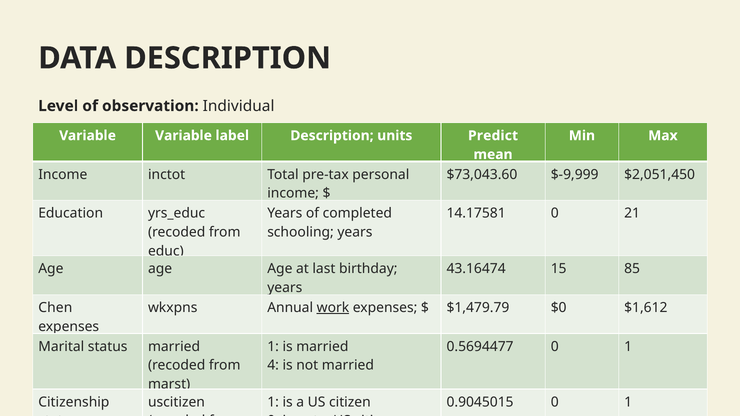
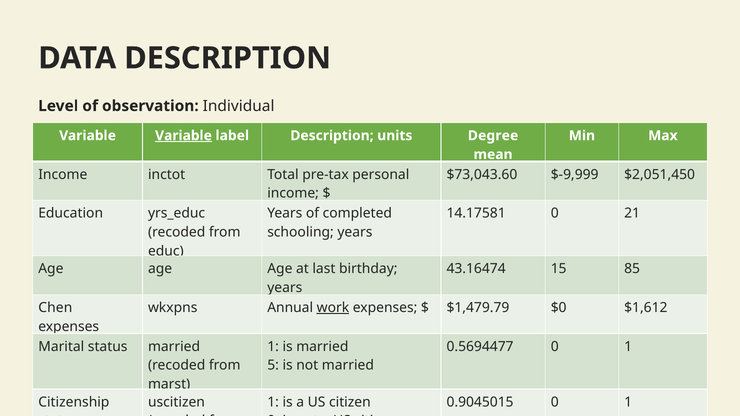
Variable at (184, 136) underline: none -> present
Predict: Predict -> Degree
4: 4 -> 5
